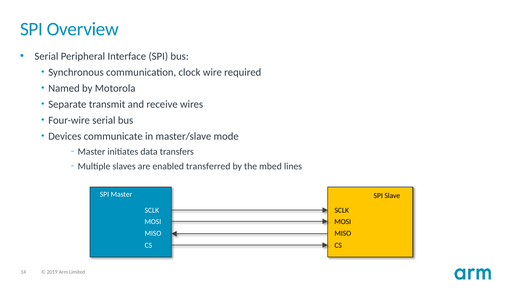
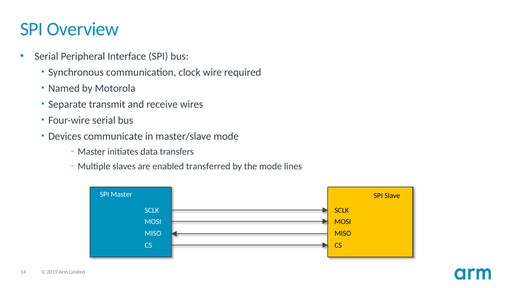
the mbed: mbed -> mode
